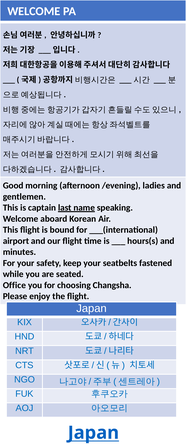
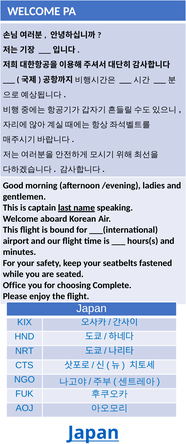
Changsha: Changsha -> Complete
